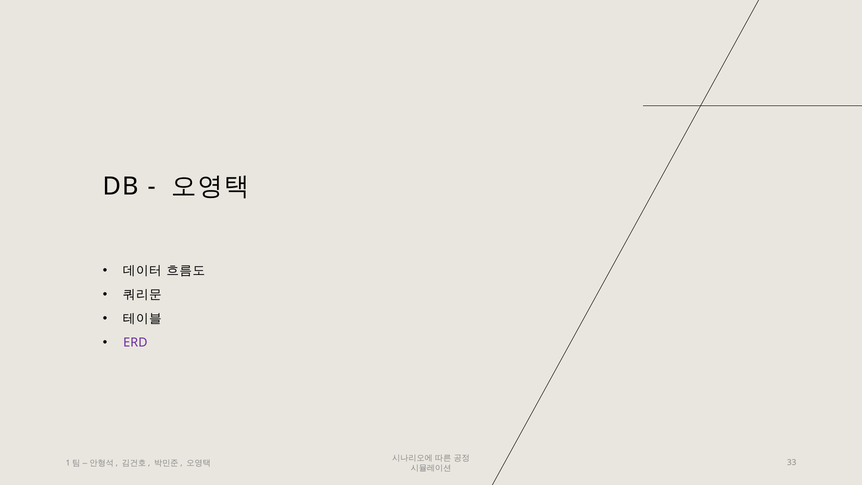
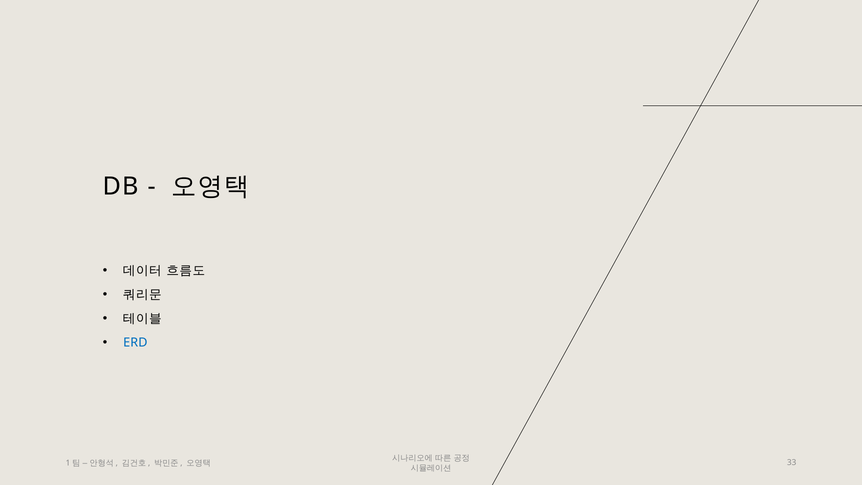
ERD colour: purple -> blue
